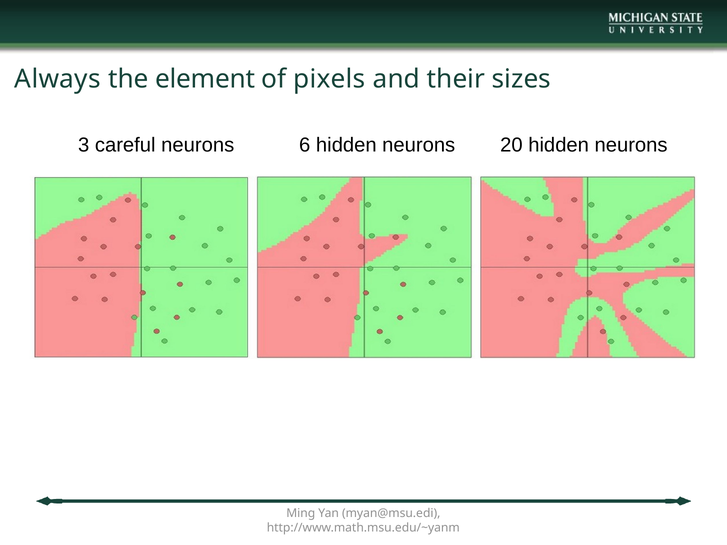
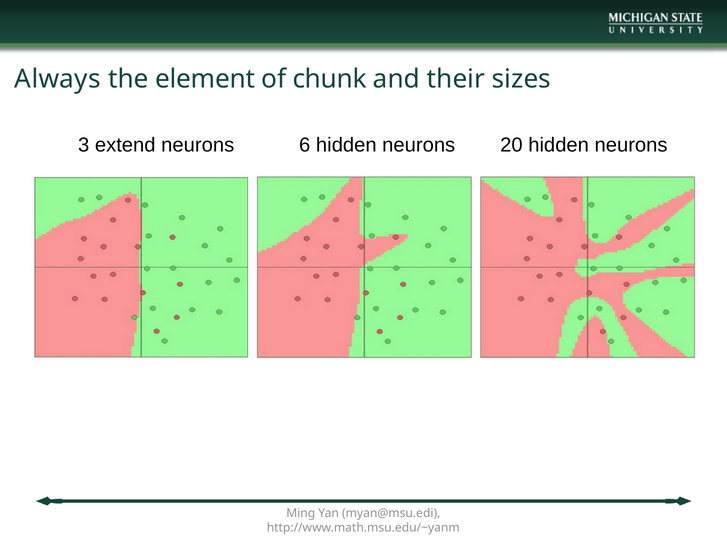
pixels: pixels -> chunk
careful: careful -> extend
